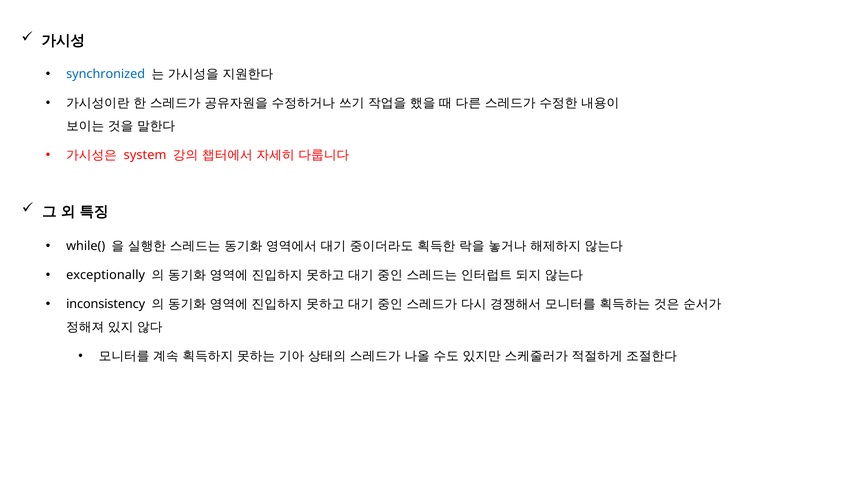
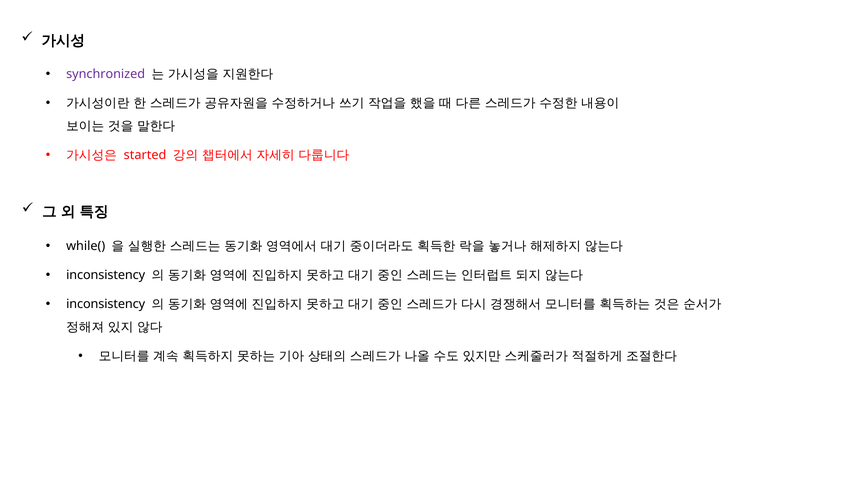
synchronized colour: blue -> purple
system: system -> started
exceptionally at (106, 275): exceptionally -> inconsistency
